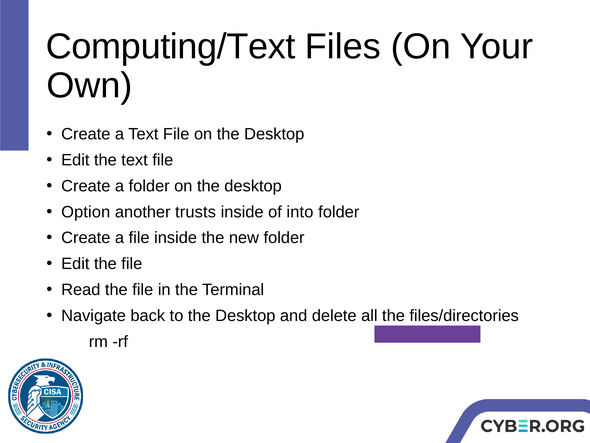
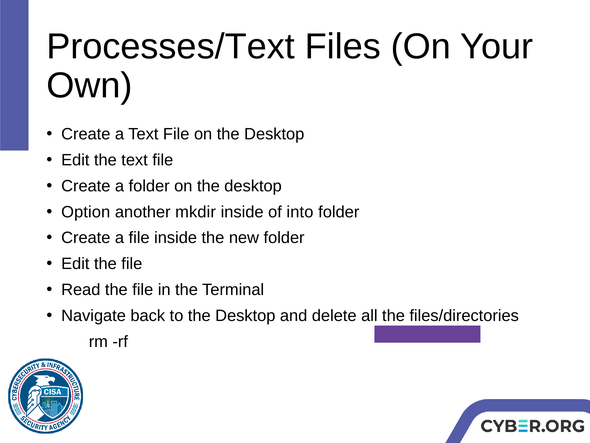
Computing/Text: Computing/Text -> Processes/Text
trusts: trusts -> mkdir
